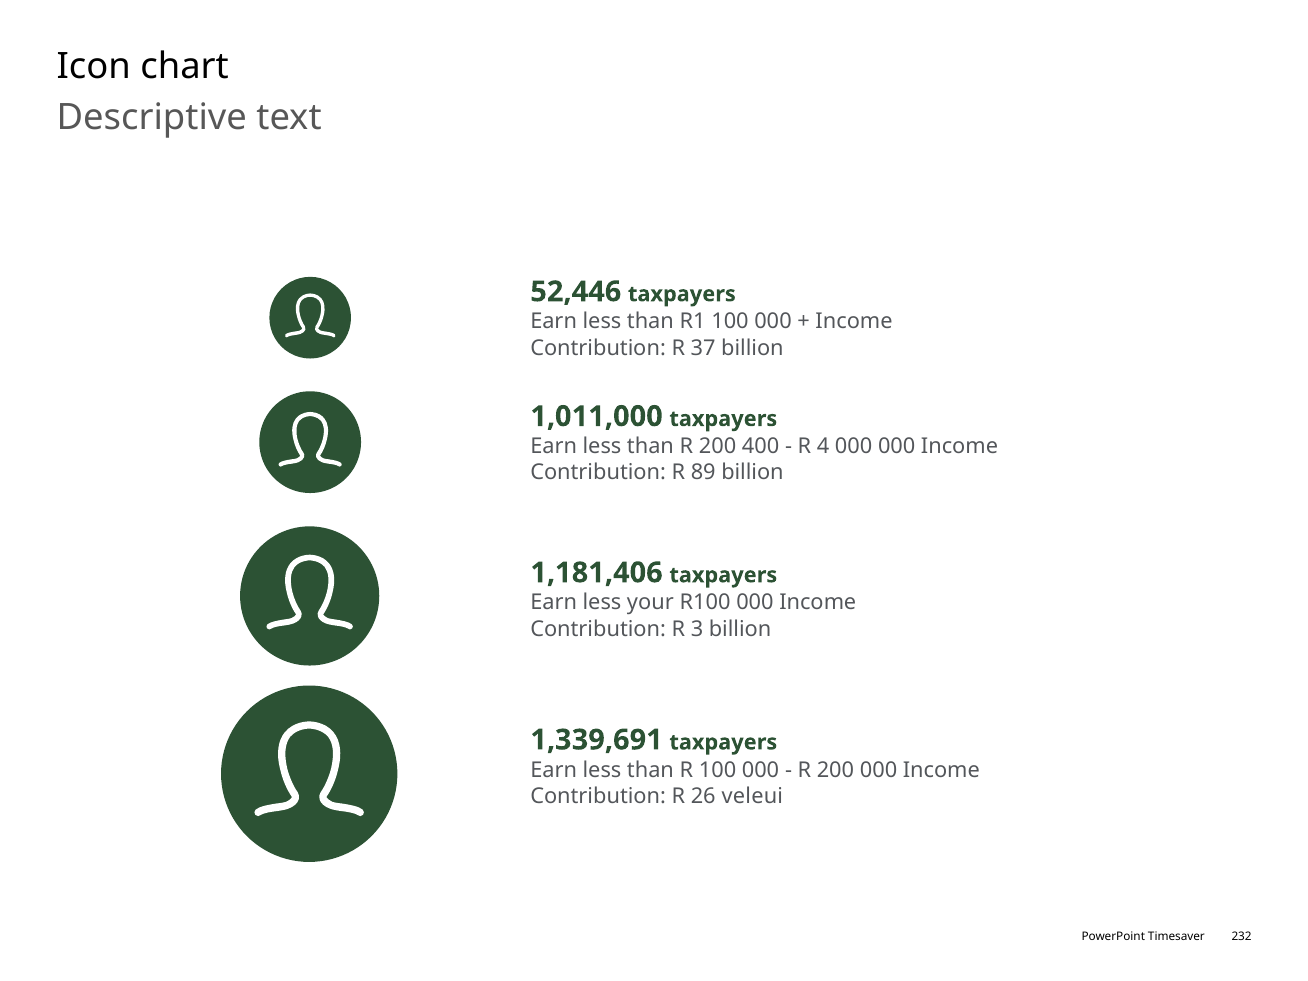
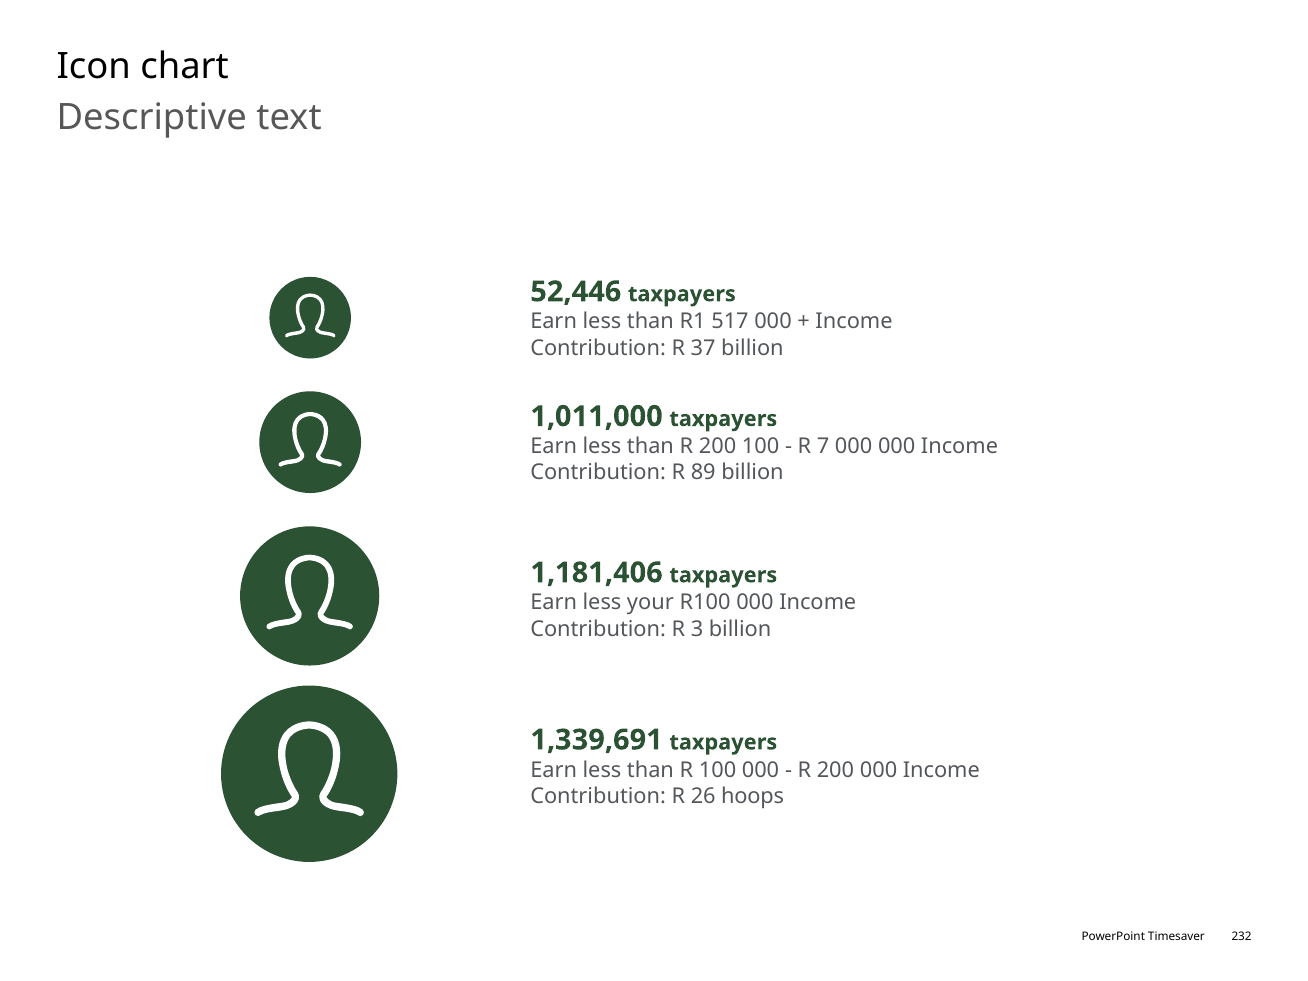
R1 100: 100 -> 517
200 400: 400 -> 100
4: 4 -> 7
veleui: veleui -> hoops
